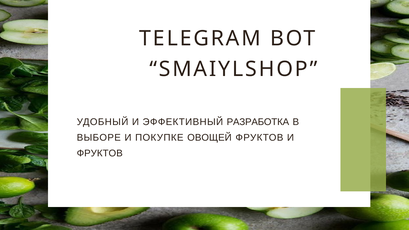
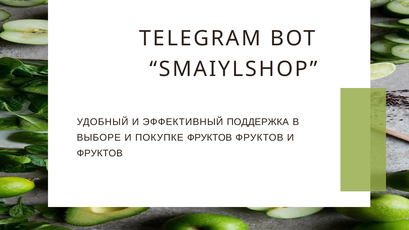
РАЗРАБОТКА: РАЗРАБОТКА -> ПОДДЕРЖКА
ПОКУПКЕ ОВОЩЕЙ: ОВОЩЕЙ -> ФРУКТОВ
